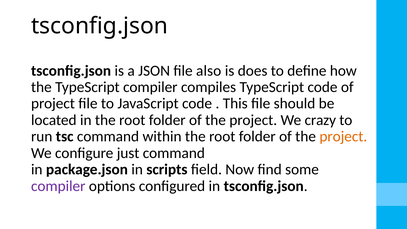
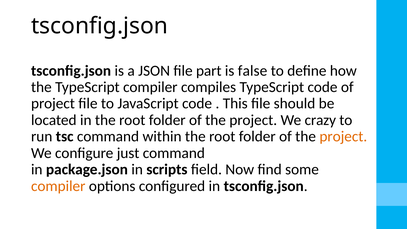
also: also -> part
does: does -> false
compiler at (58, 186) colour: purple -> orange
